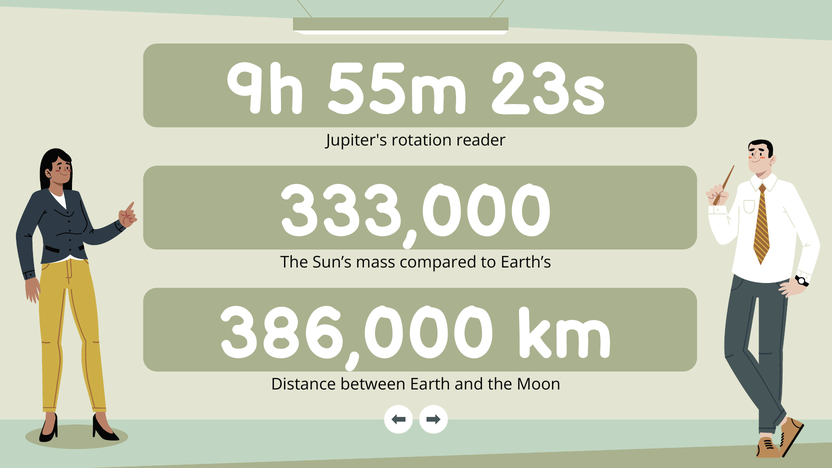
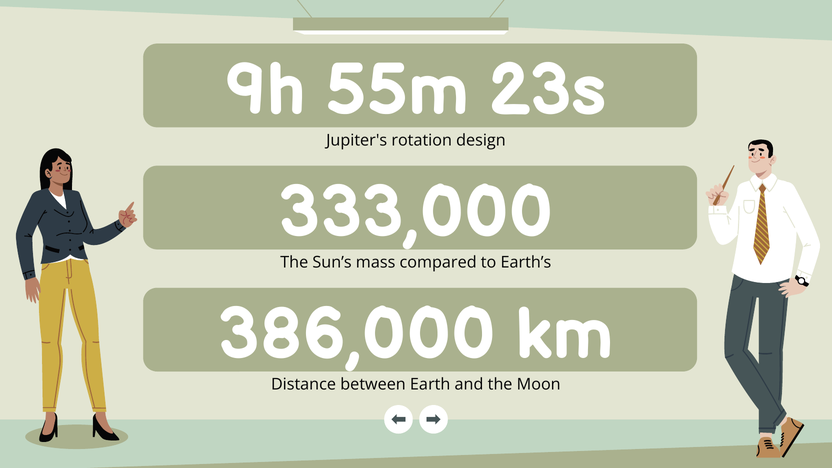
reader: reader -> design
